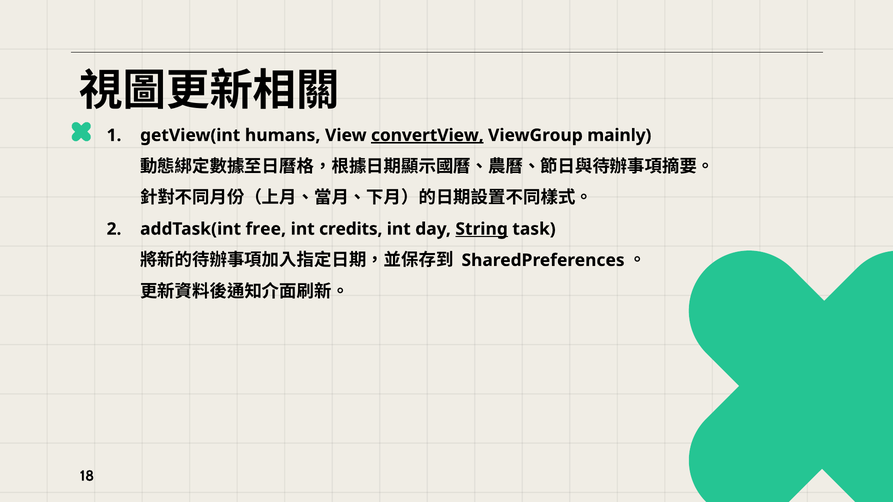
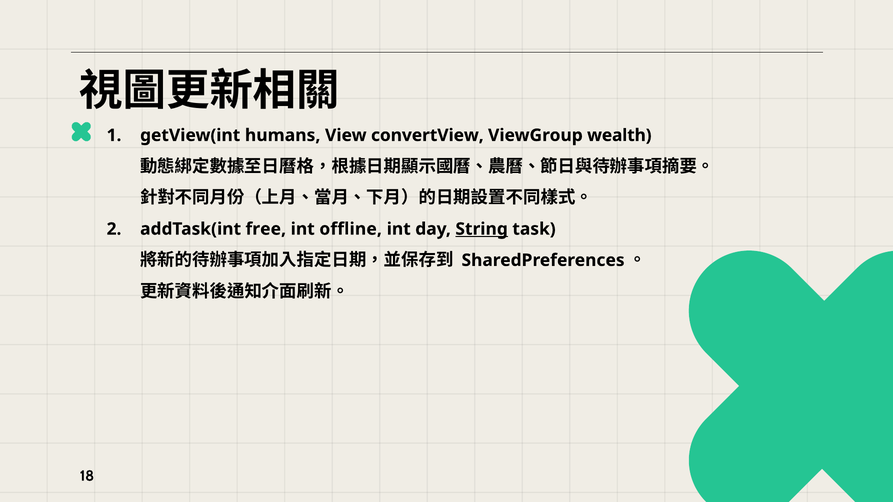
convertView underline: present -> none
mainly: mainly -> wealth
credits: credits -> offline
